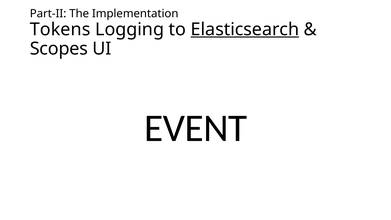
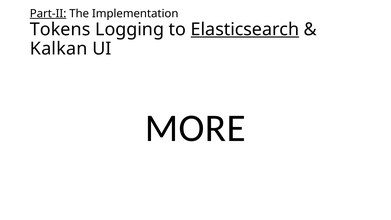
Part-II underline: none -> present
Scopes: Scopes -> Kalkan
EVENT: EVENT -> MORE
